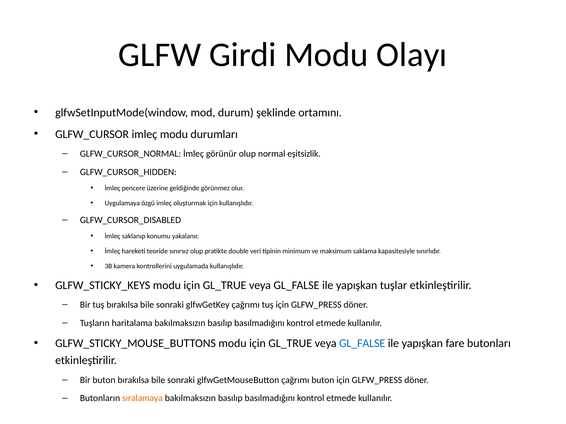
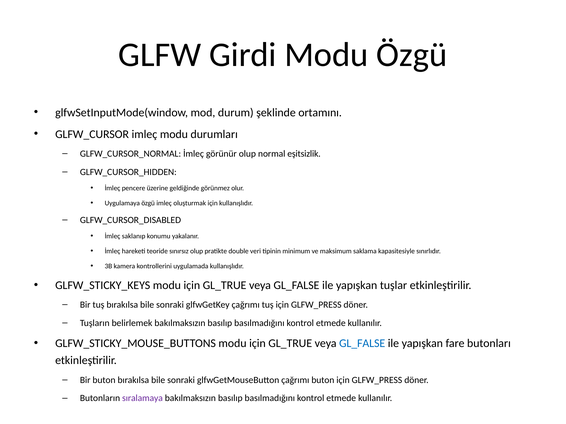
Modu Olayı: Olayı -> Özgü
haritalama: haritalama -> belirlemek
sıralamaya colour: orange -> purple
